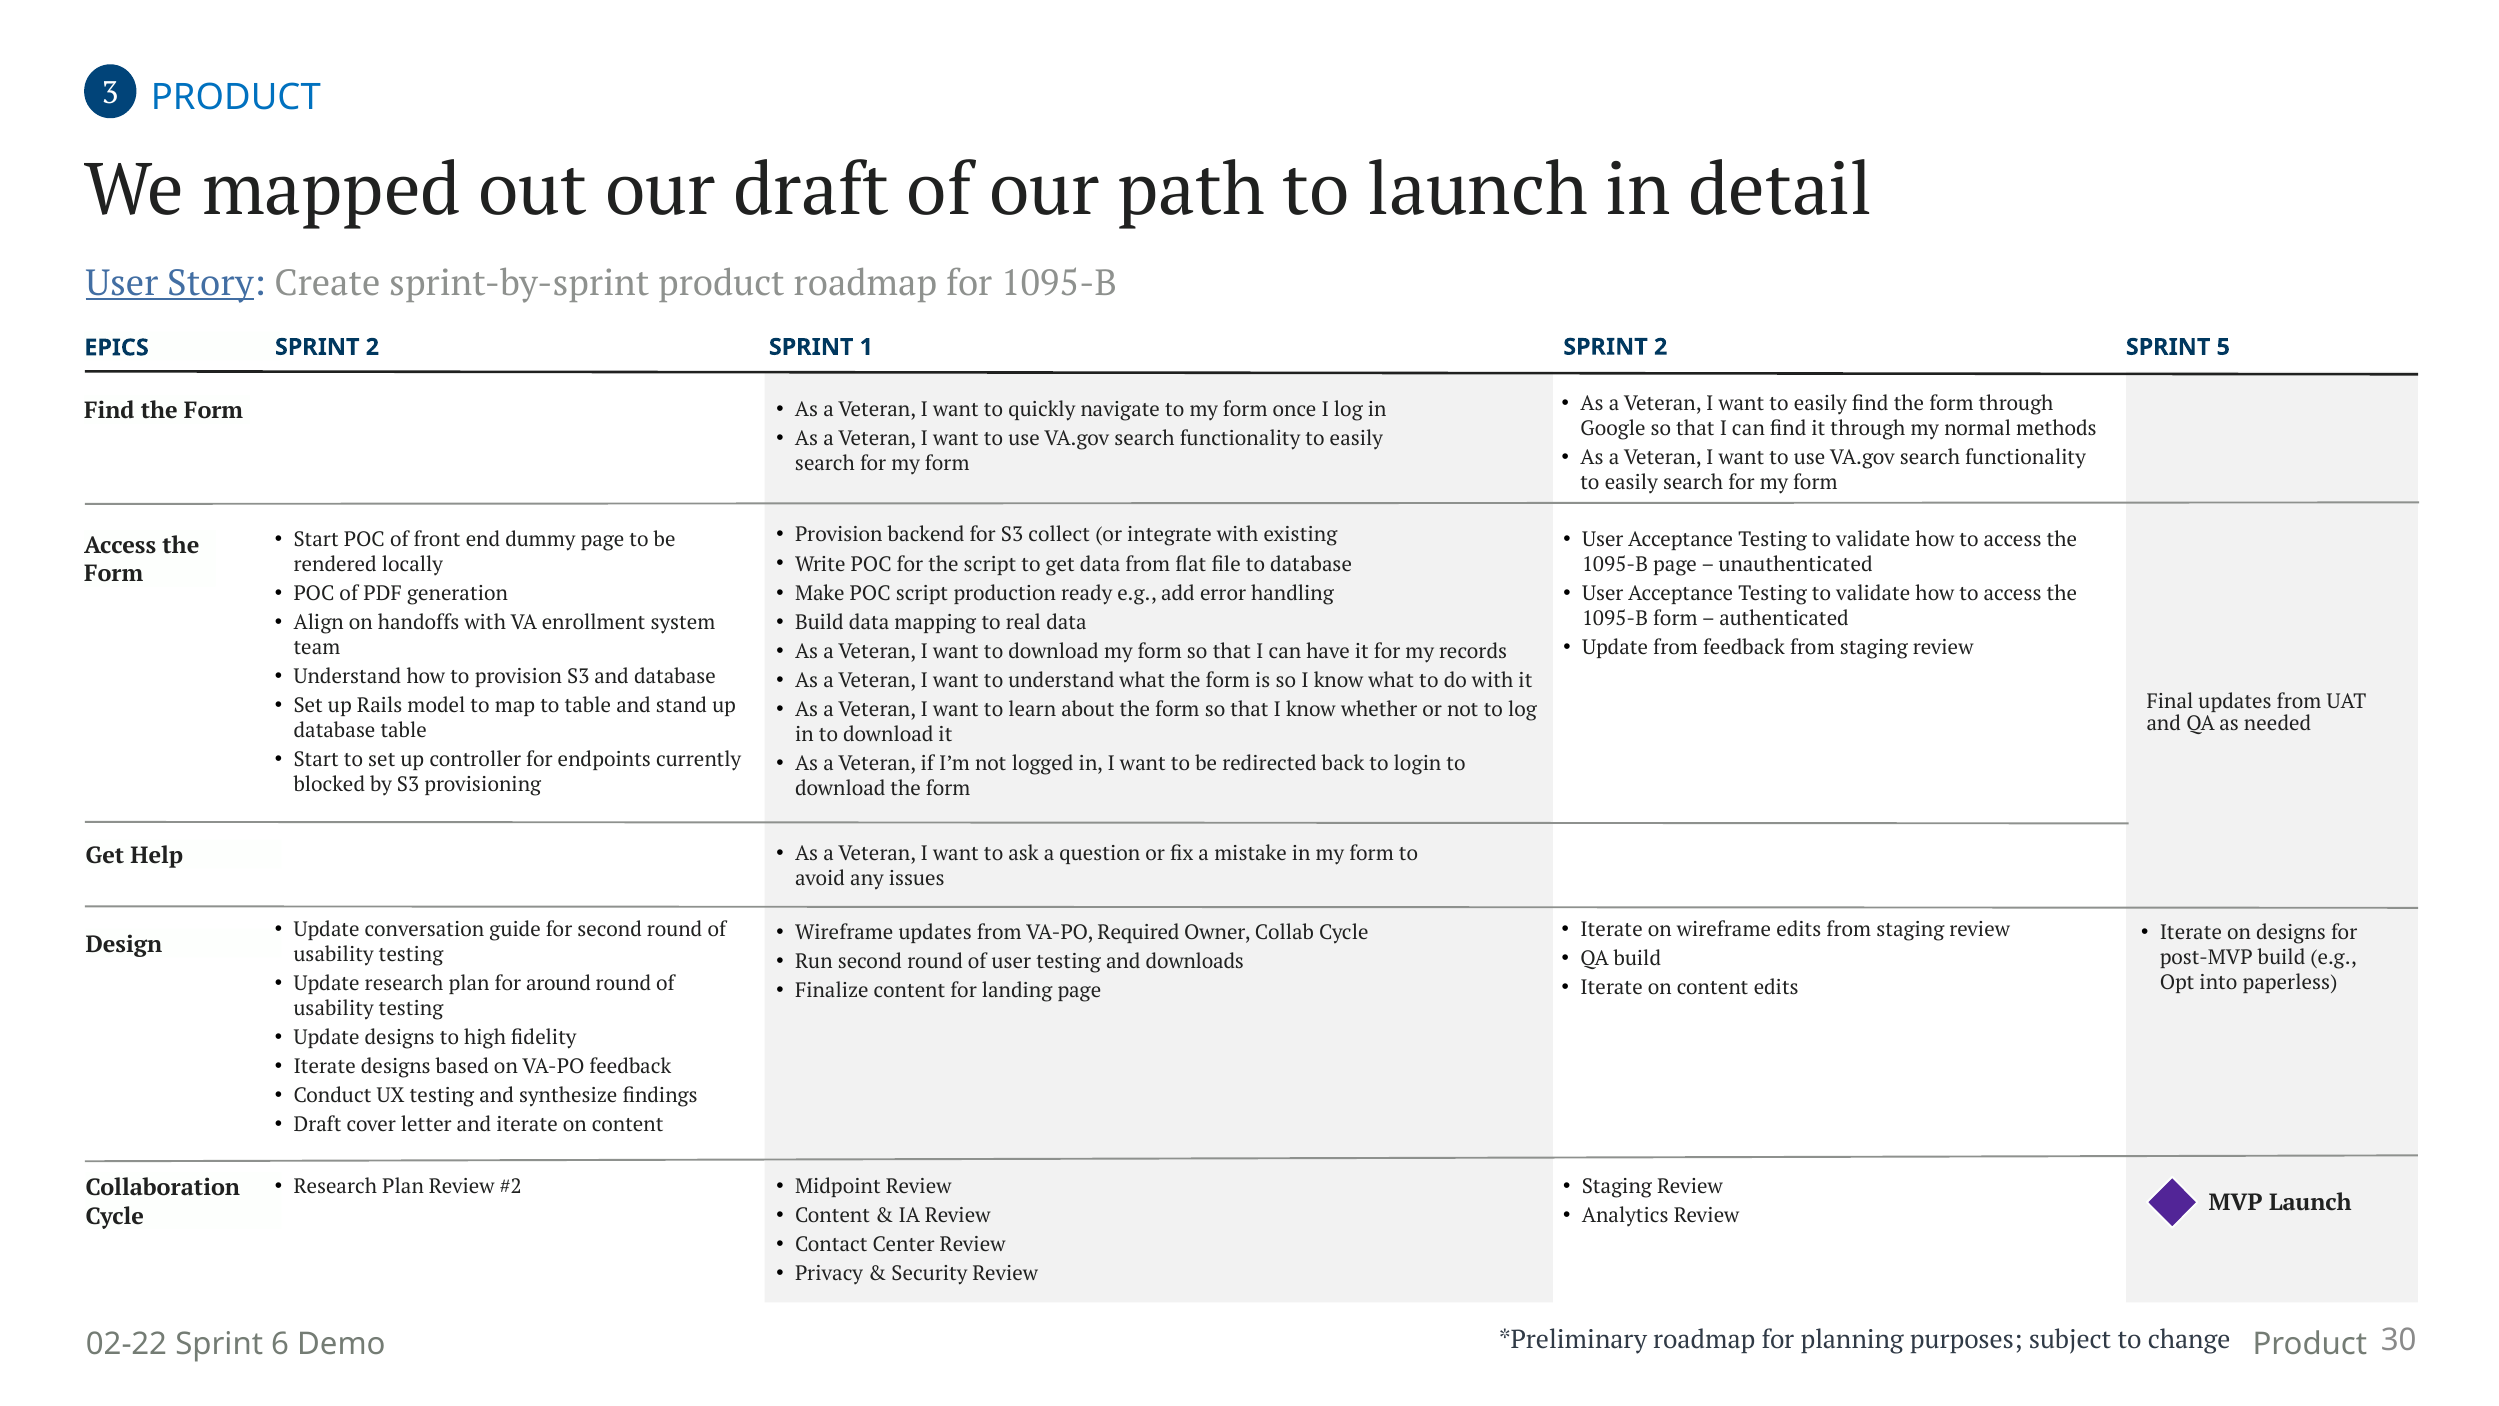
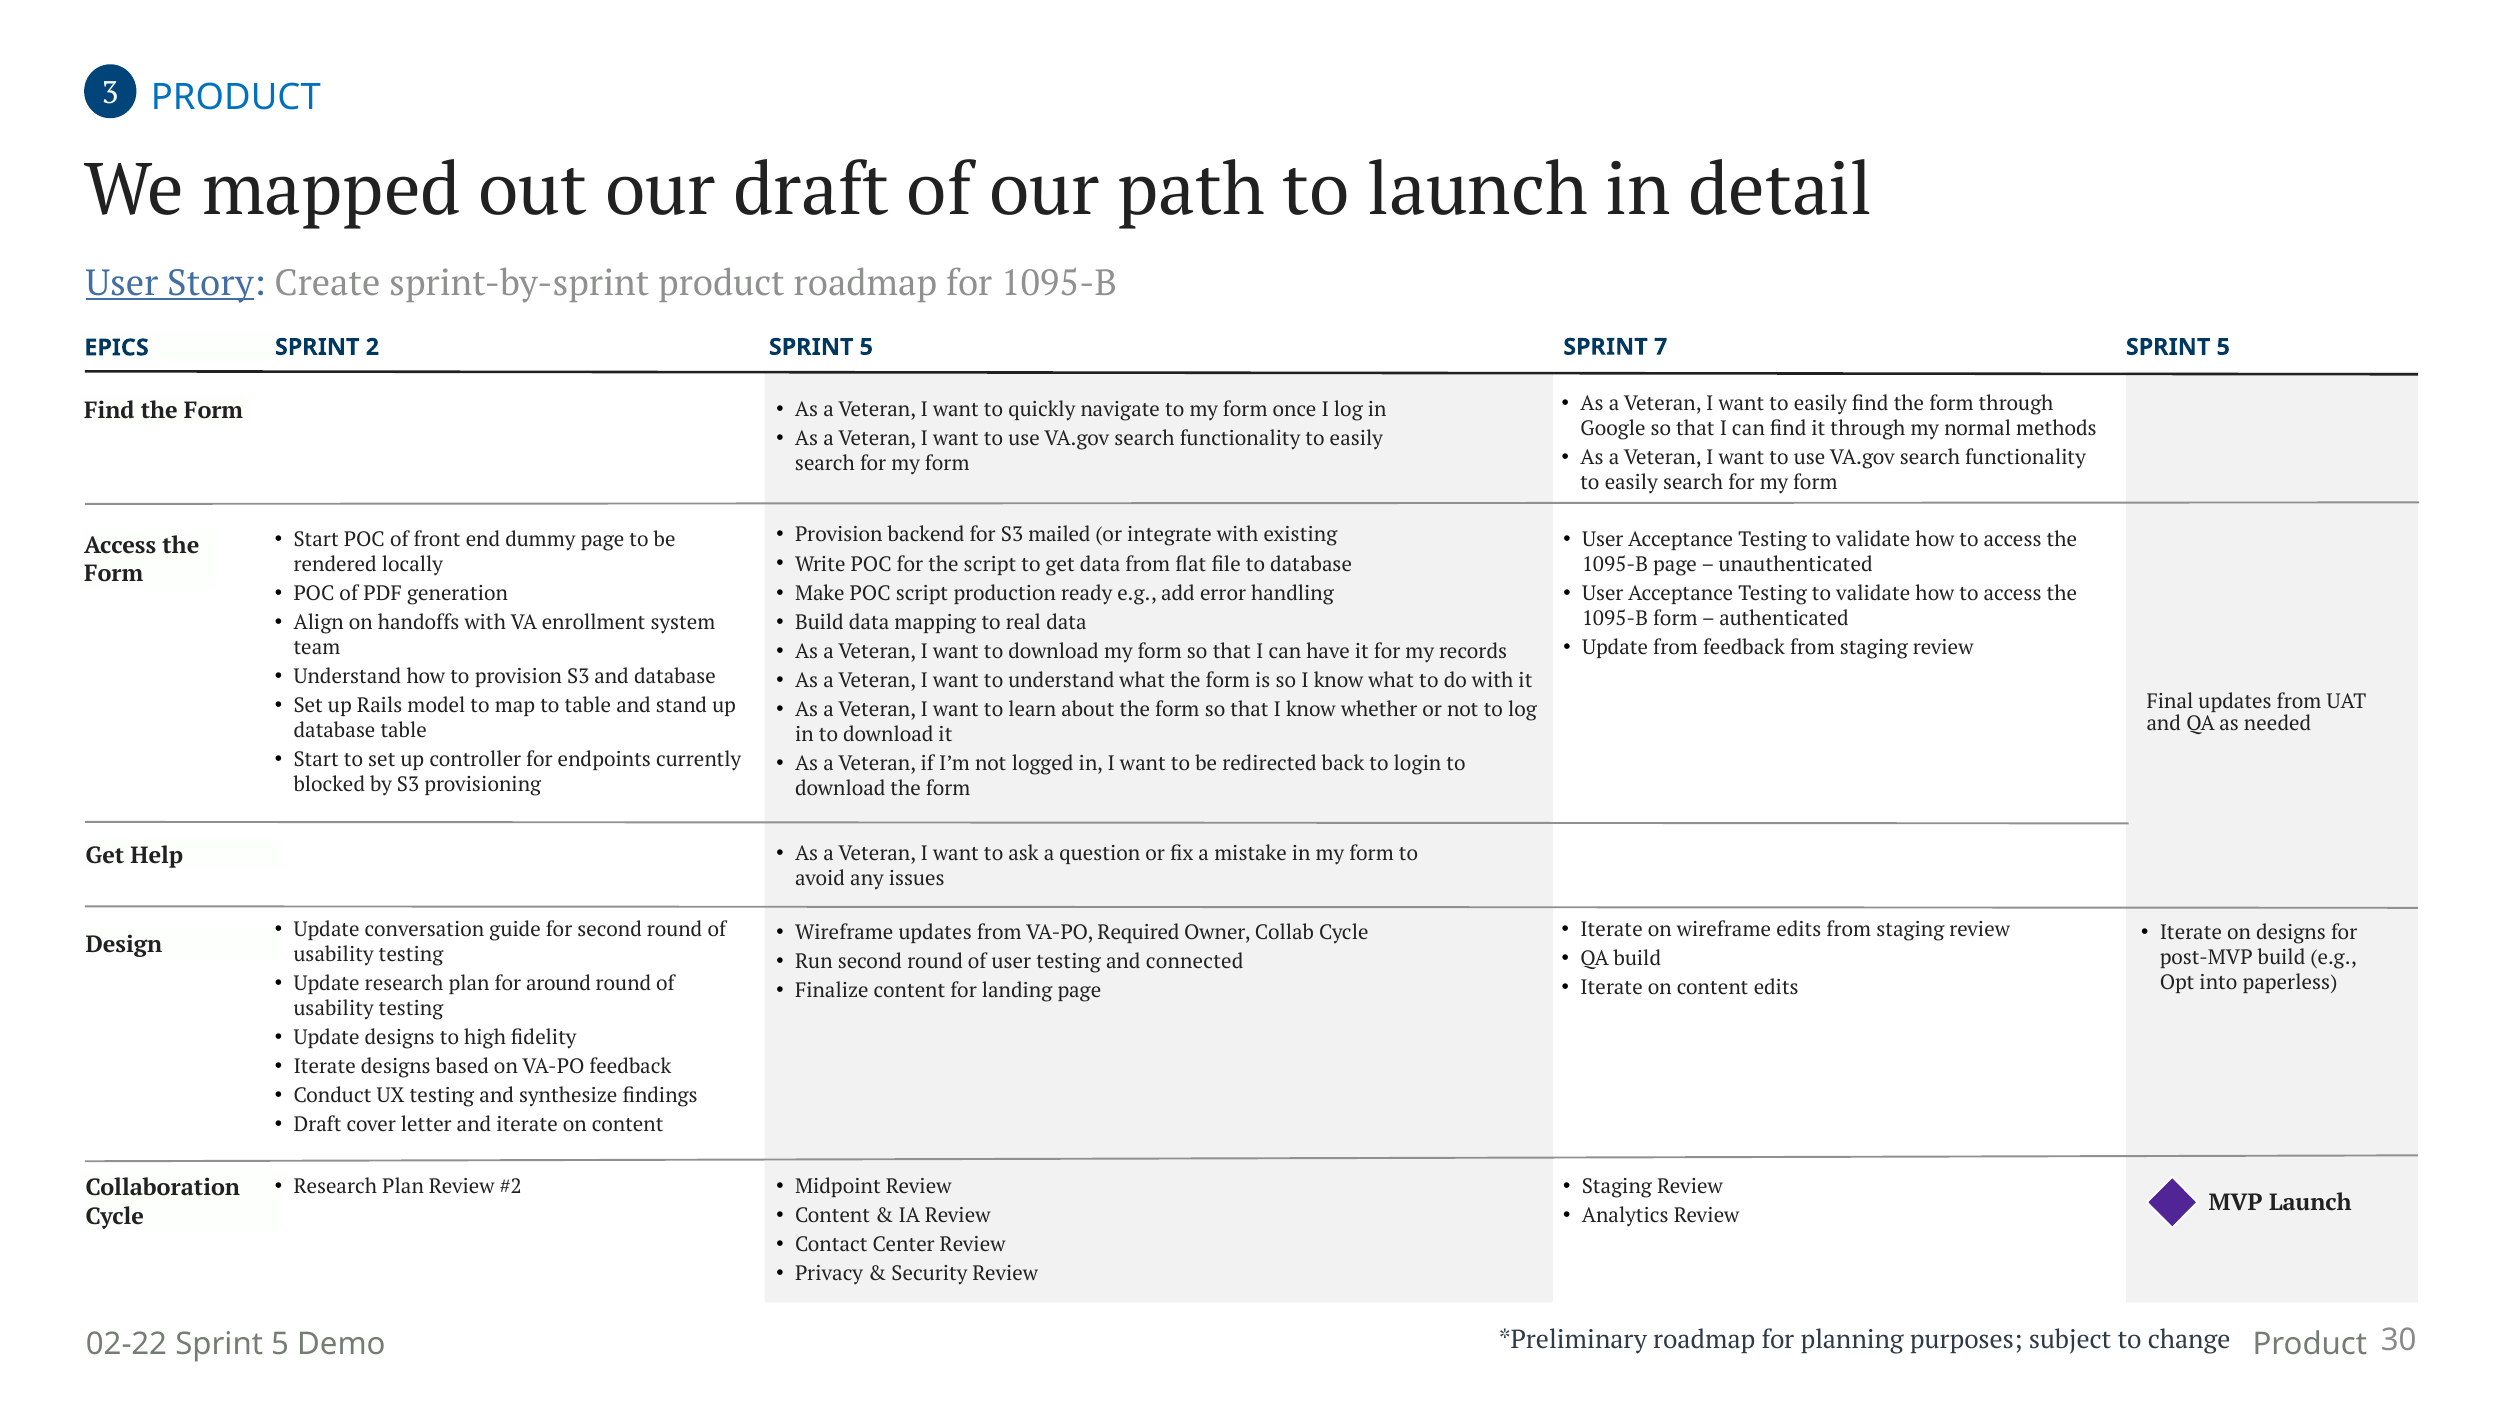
2 SPRINT 2: 2 -> 7
EPICS SPRINT 1: 1 -> 5
collect: collect -> mailed
downloads: downloads -> connected
02-22 Sprint 6: 6 -> 5
